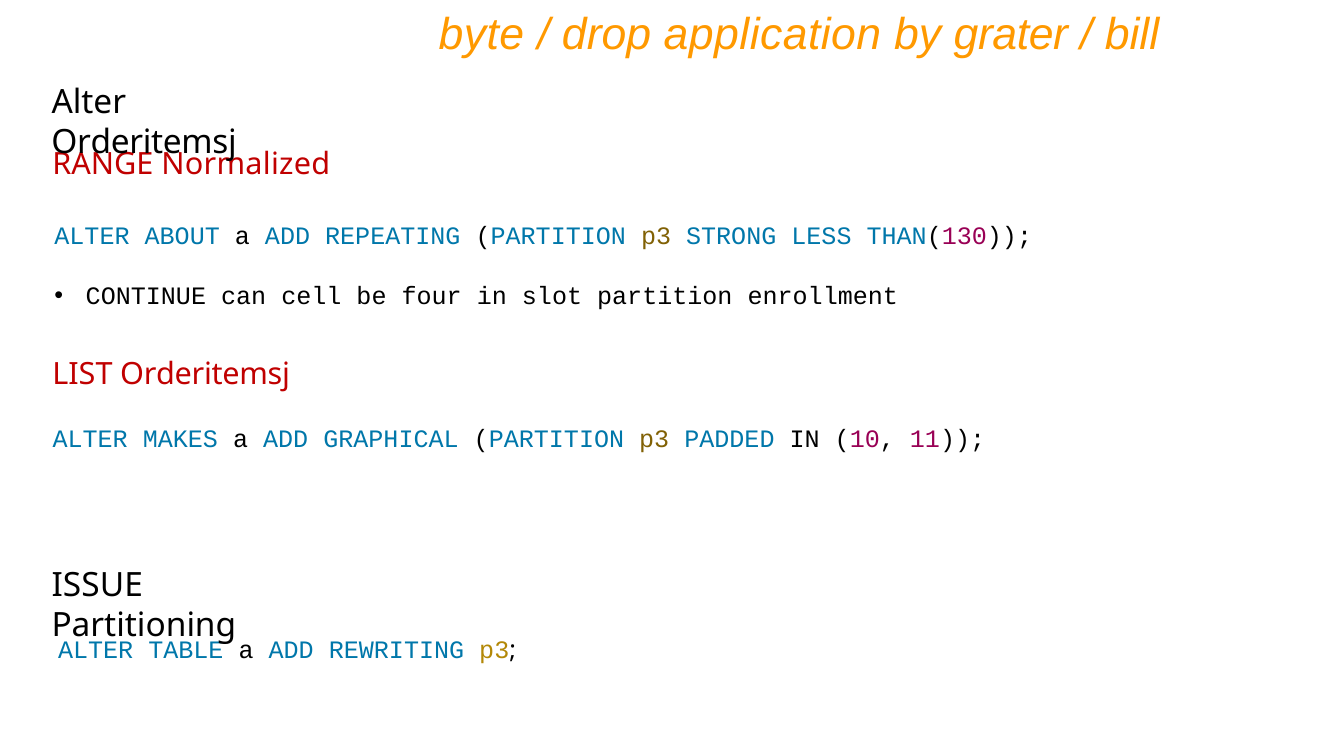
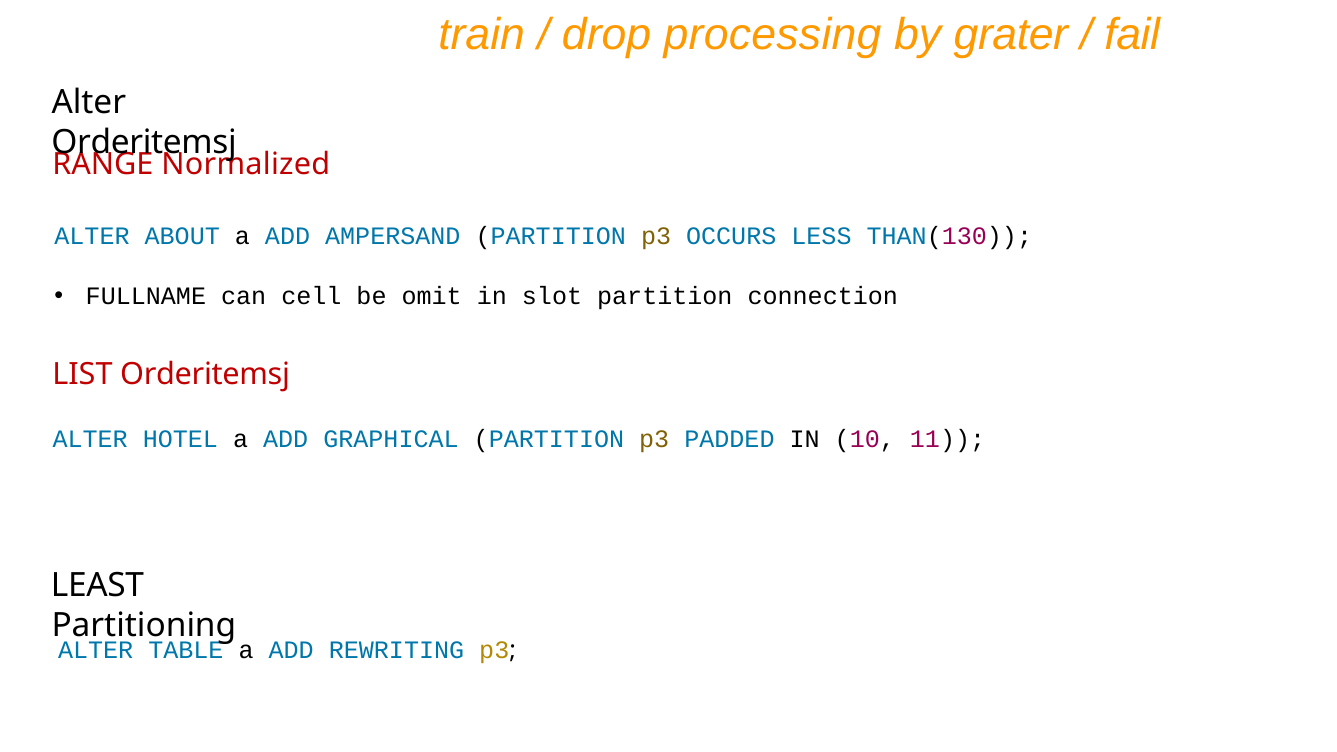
byte: byte -> train
application: application -> processing
bill: bill -> fail
REPEATING: REPEATING -> AMPERSAND
STRONG: STRONG -> OCCURS
CONTINUE: CONTINUE -> FULLNAME
four: four -> omit
enrollment: enrollment -> connection
MAKES: MAKES -> HOTEL
ISSUE: ISSUE -> LEAST
